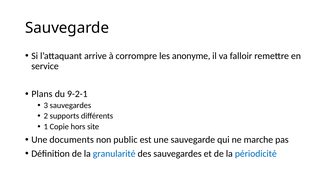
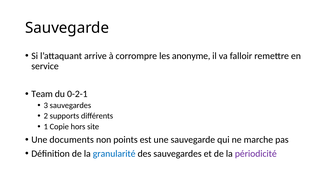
Plans: Plans -> Team
9-2-1: 9-2-1 -> 0-2-1
public: public -> points
périodicité colour: blue -> purple
